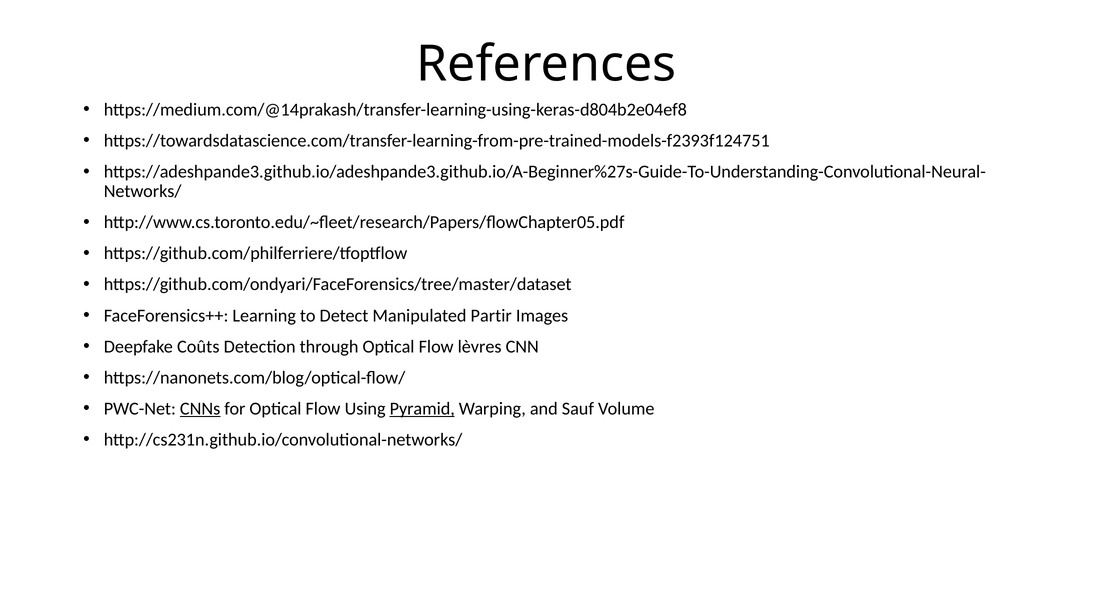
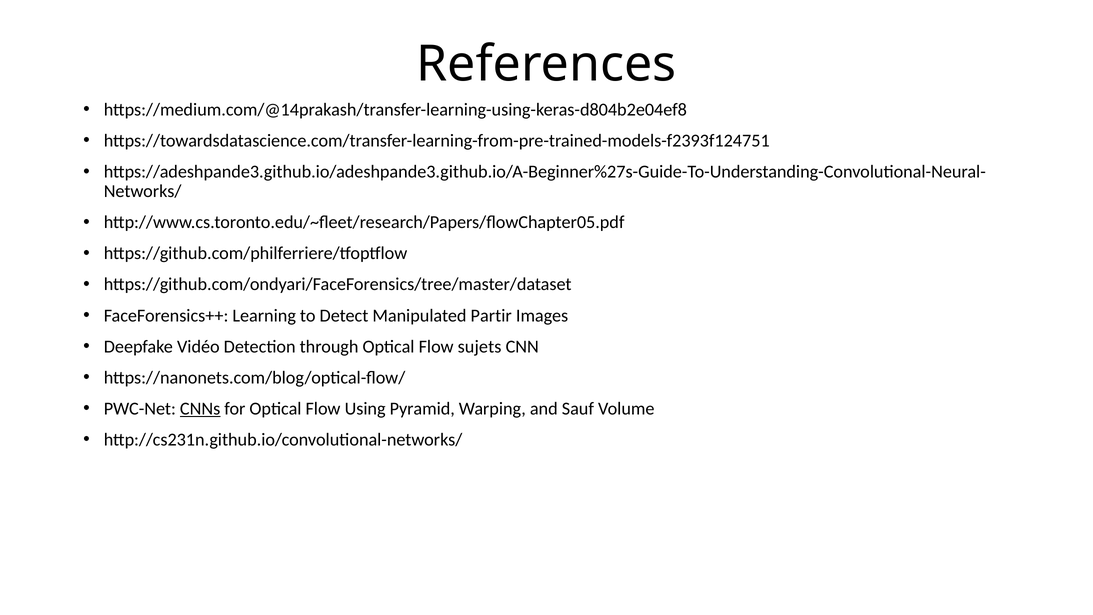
Coûts: Coûts -> Vidéo
lèvres: lèvres -> sujets
Pyramid underline: present -> none
